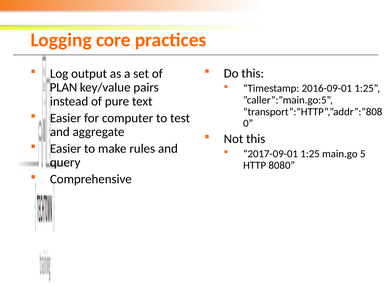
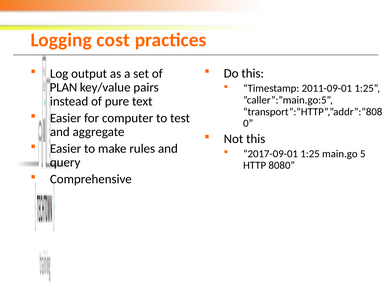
core: core -> cost
2016-09-01: 2016-09-01 -> 2011-09-01
